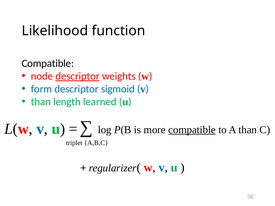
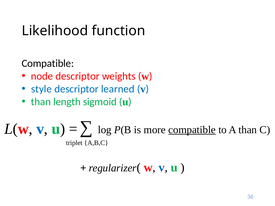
descriptor at (78, 76) underline: present -> none
form: form -> style
sigmoid: sigmoid -> learned
learned: learned -> sigmoid
